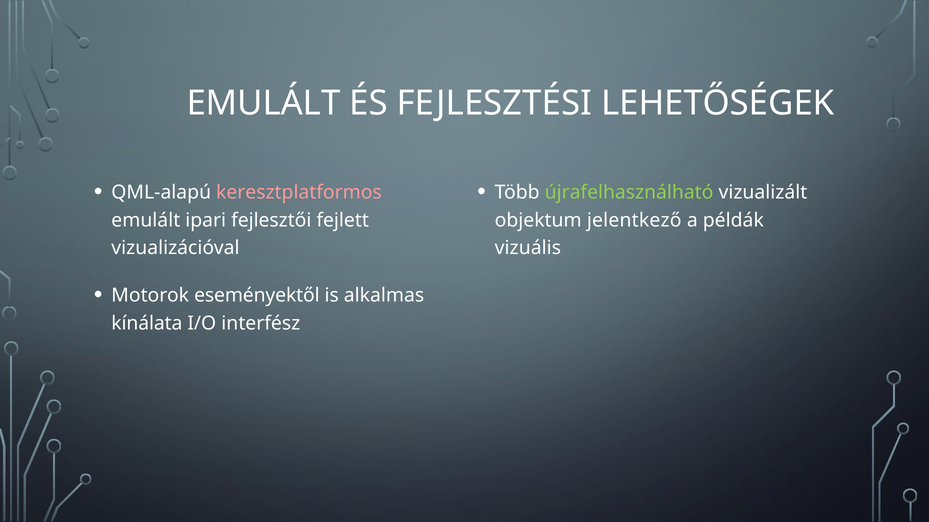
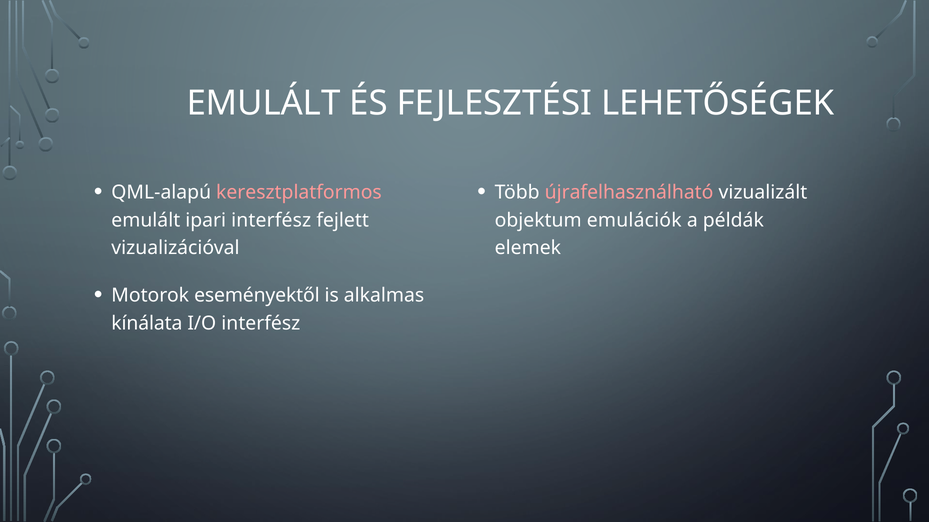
újrafelhasználható colour: light green -> pink
ipari fejlesztői: fejlesztői -> interfész
jelentkező: jelentkező -> emulációk
vizuális: vizuális -> elemek
